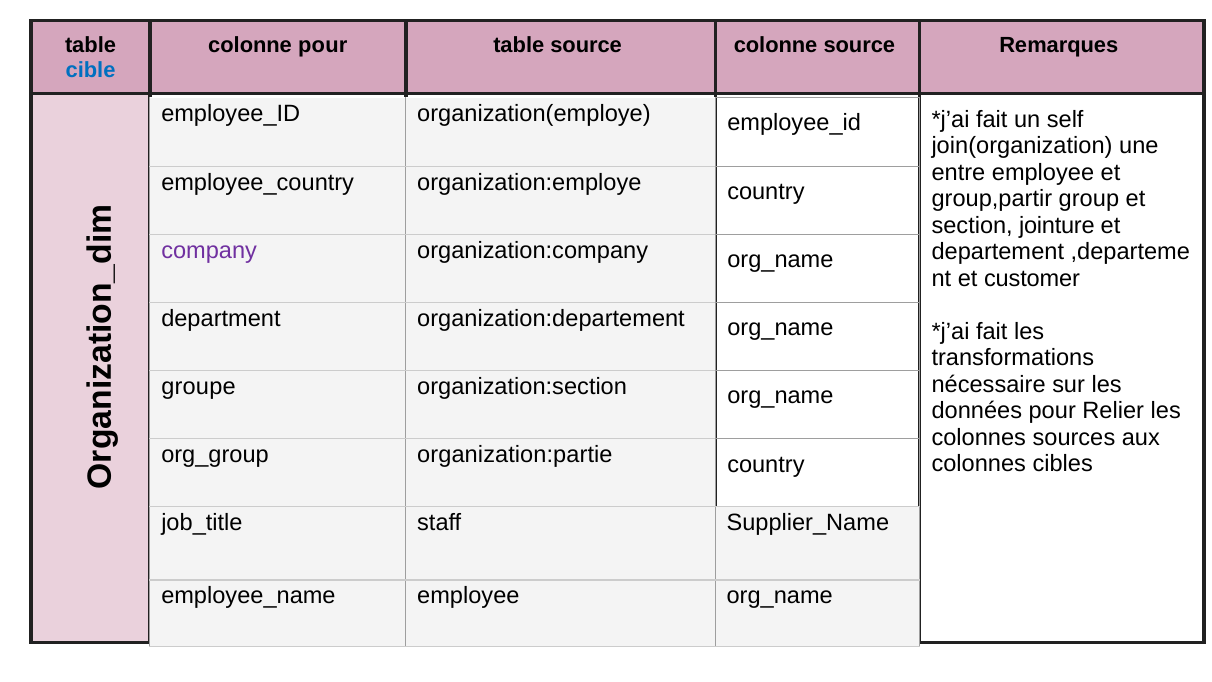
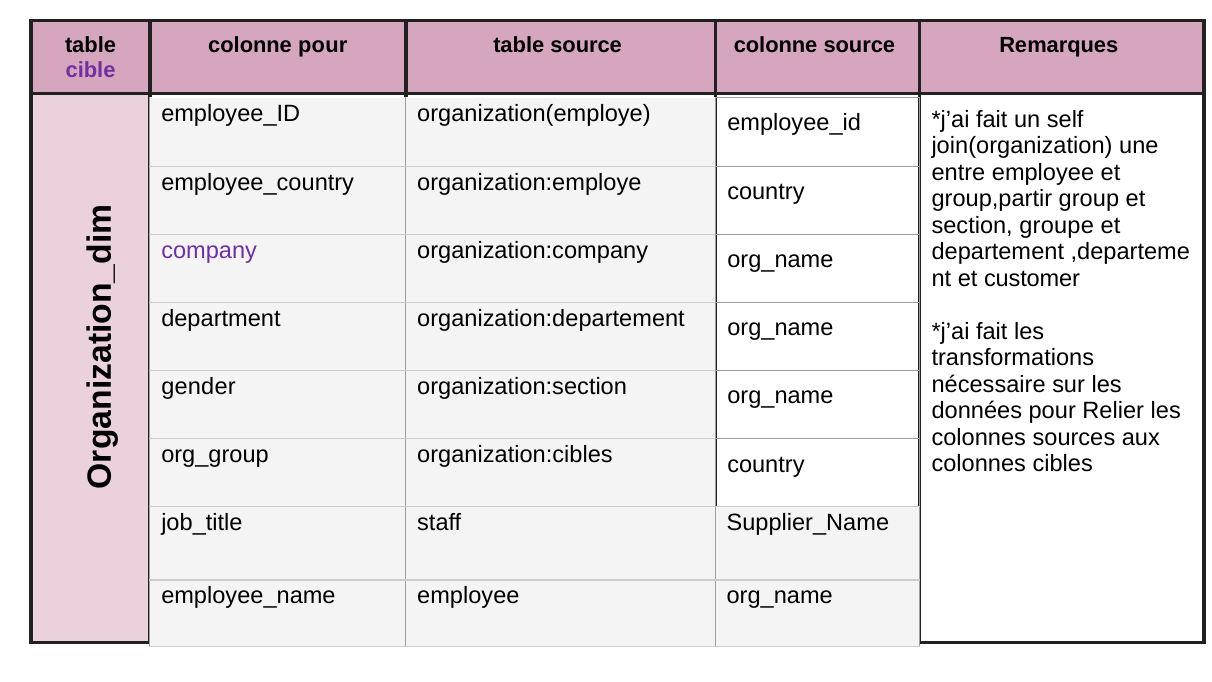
cible colour: blue -> purple
jointure: jointure -> groupe
groupe: groupe -> gender
organization:partie: organization:partie -> organization:cibles
